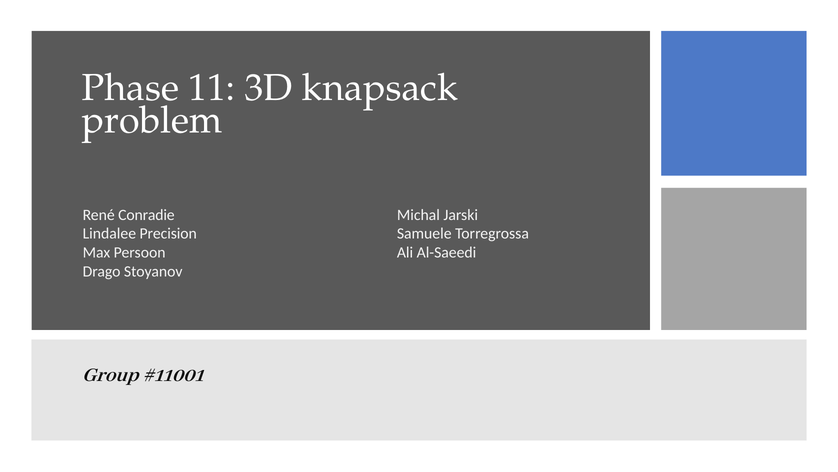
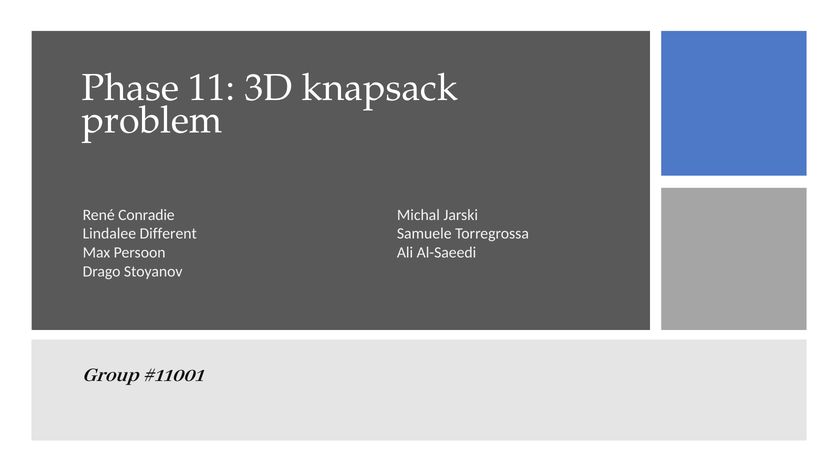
Precision: Precision -> Different
